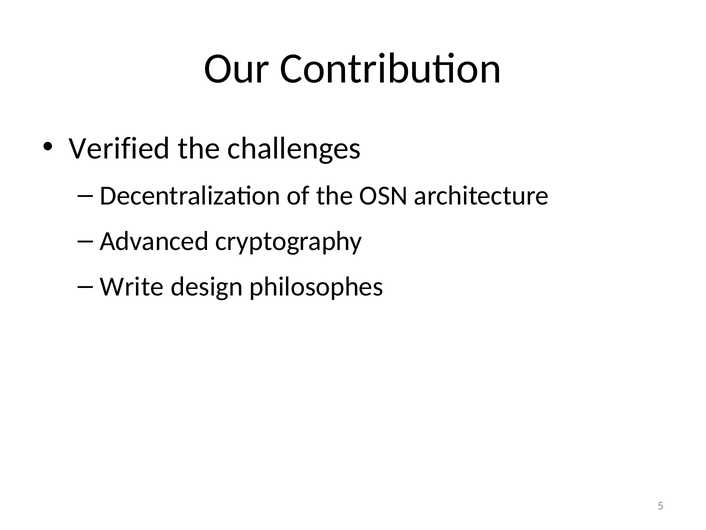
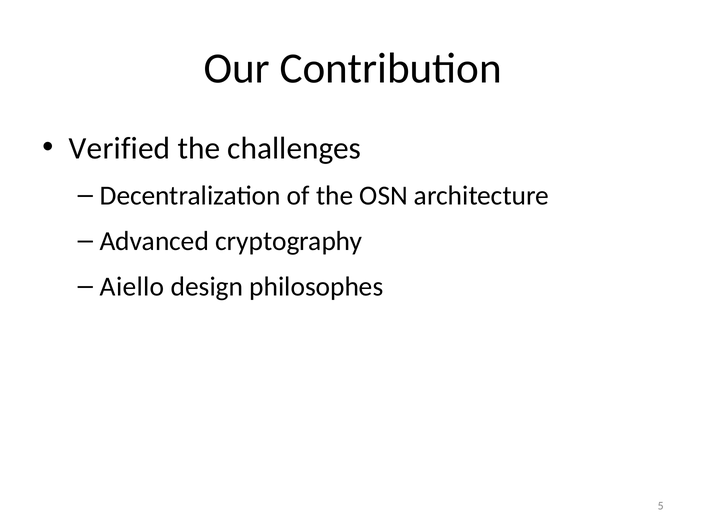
Write: Write -> Aiello
